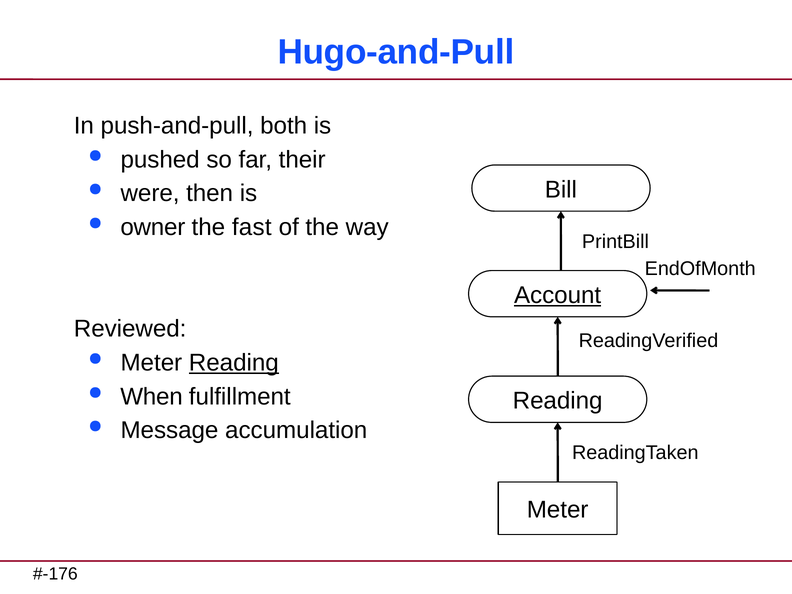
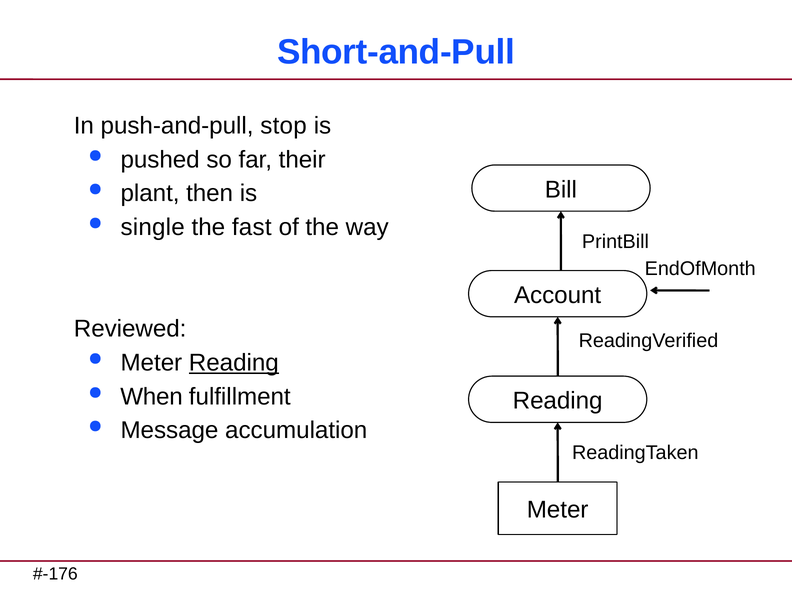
Hugo-and-Pull: Hugo-and-Pull -> Short-and-Pull
both: both -> stop
were: were -> plant
owner: owner -> single
Account underline: present -> none
